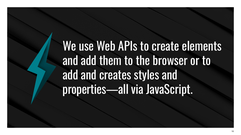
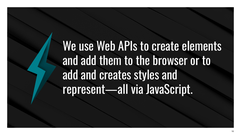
properties—all: properties—all -> represent—all
